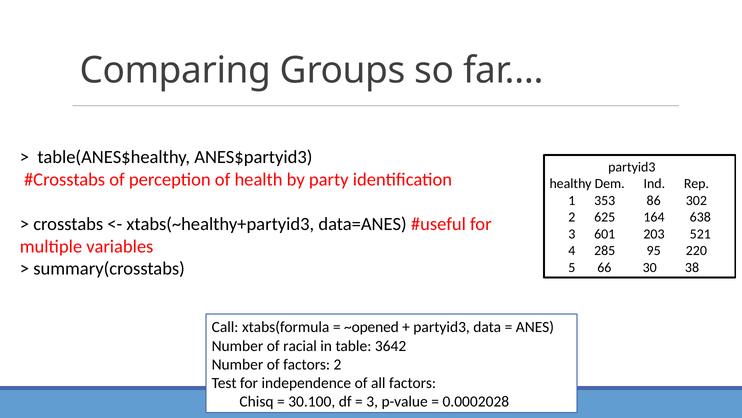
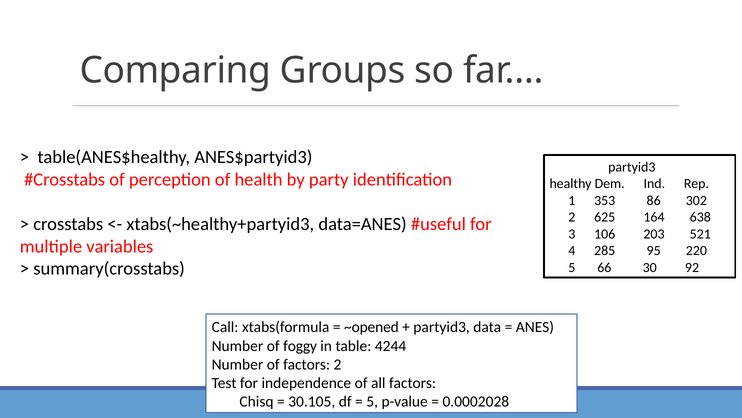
601: 601 -> 106
38: 38 -> 92
racial: racial -> foggy
3642: 3642 -> 4244
30.100: 30.100 -> 30.105
3 at (372, 401): 3 -> 5
